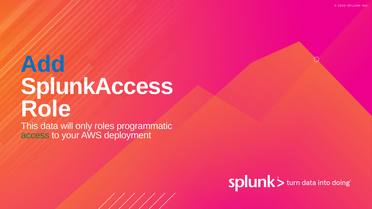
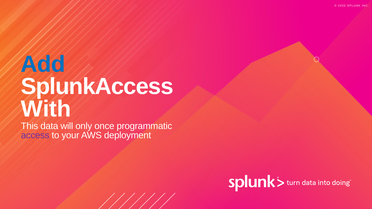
Role: Role -> With
roles: roles -> once
access colour: green -> purple
